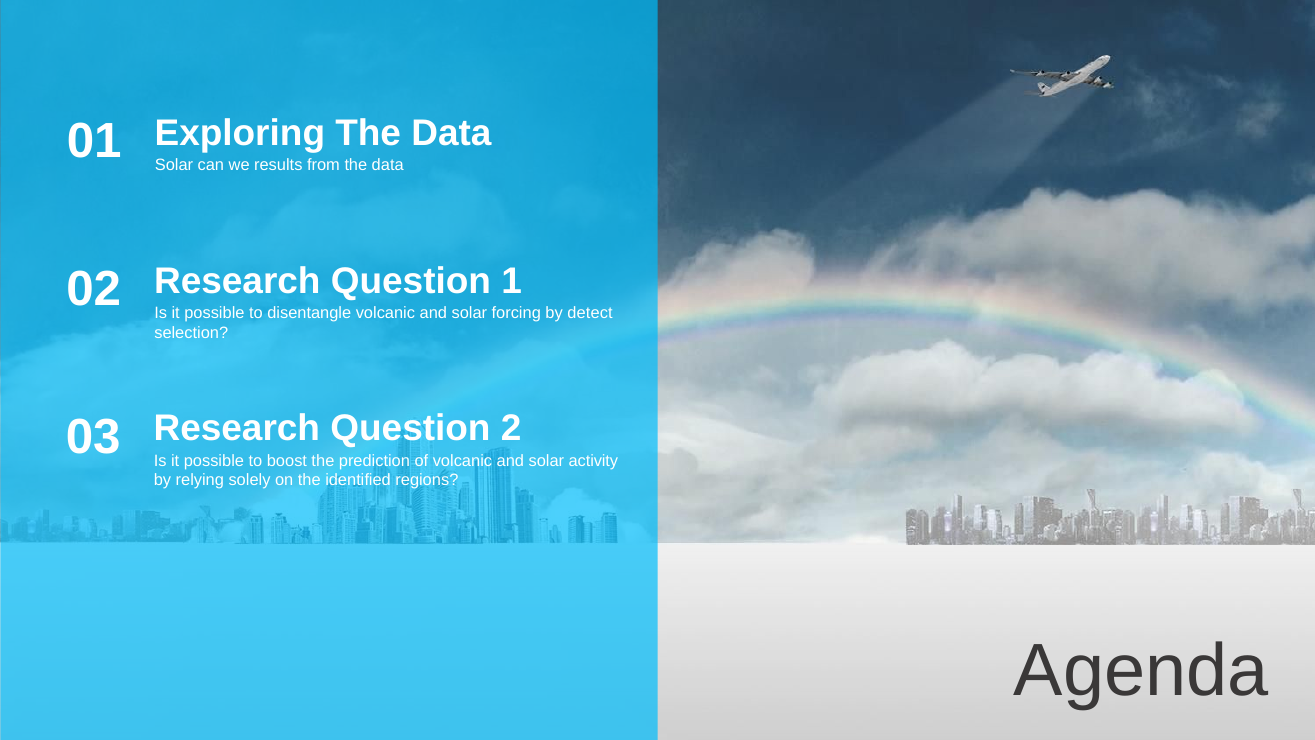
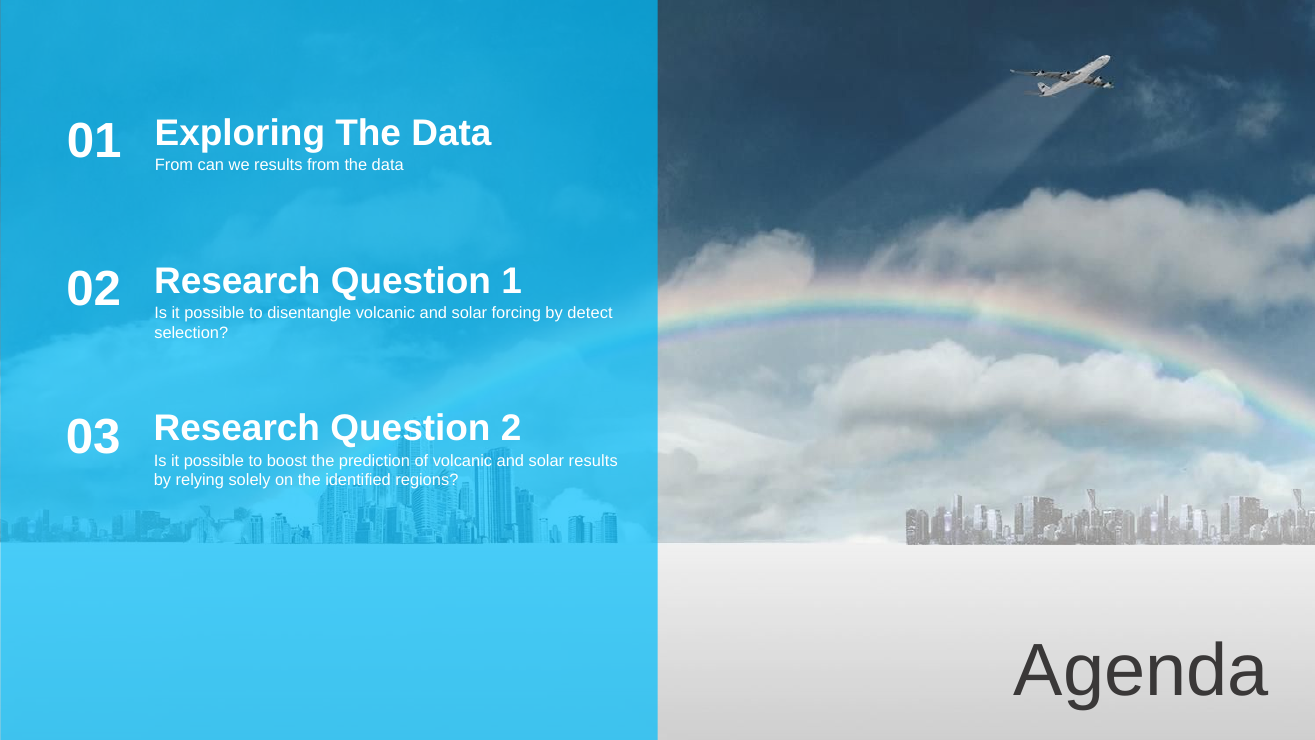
Solar at (174, 165): Solar -> From
solar activity: activity -> results
